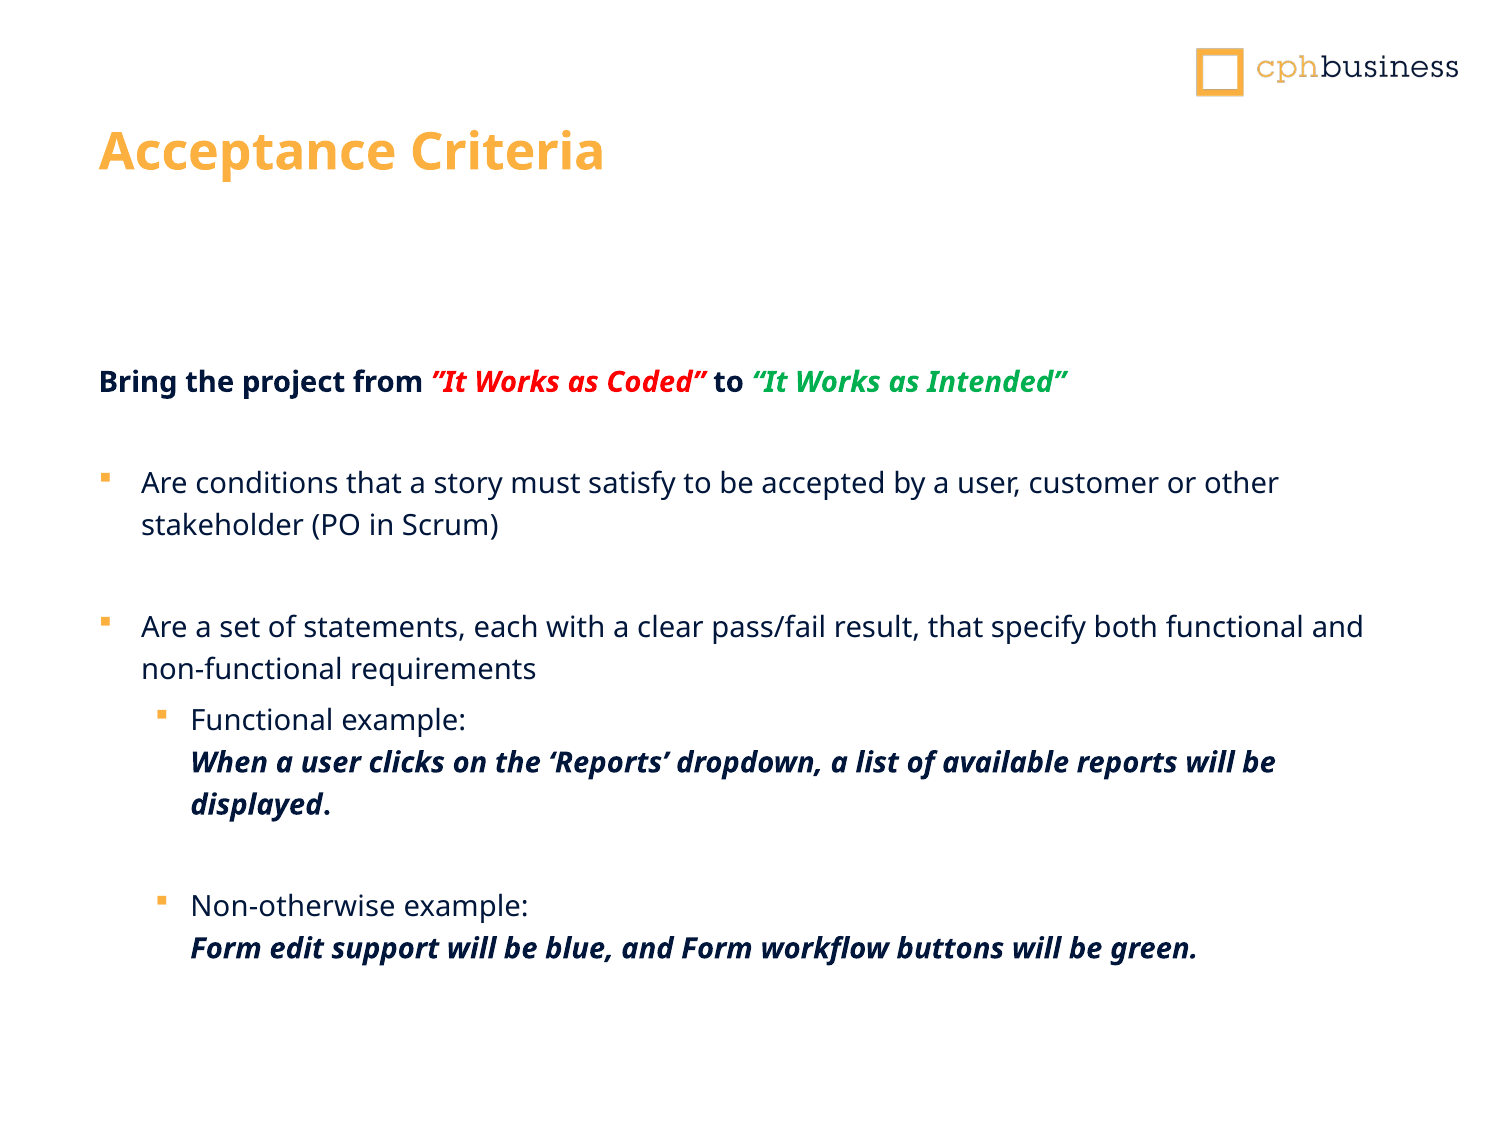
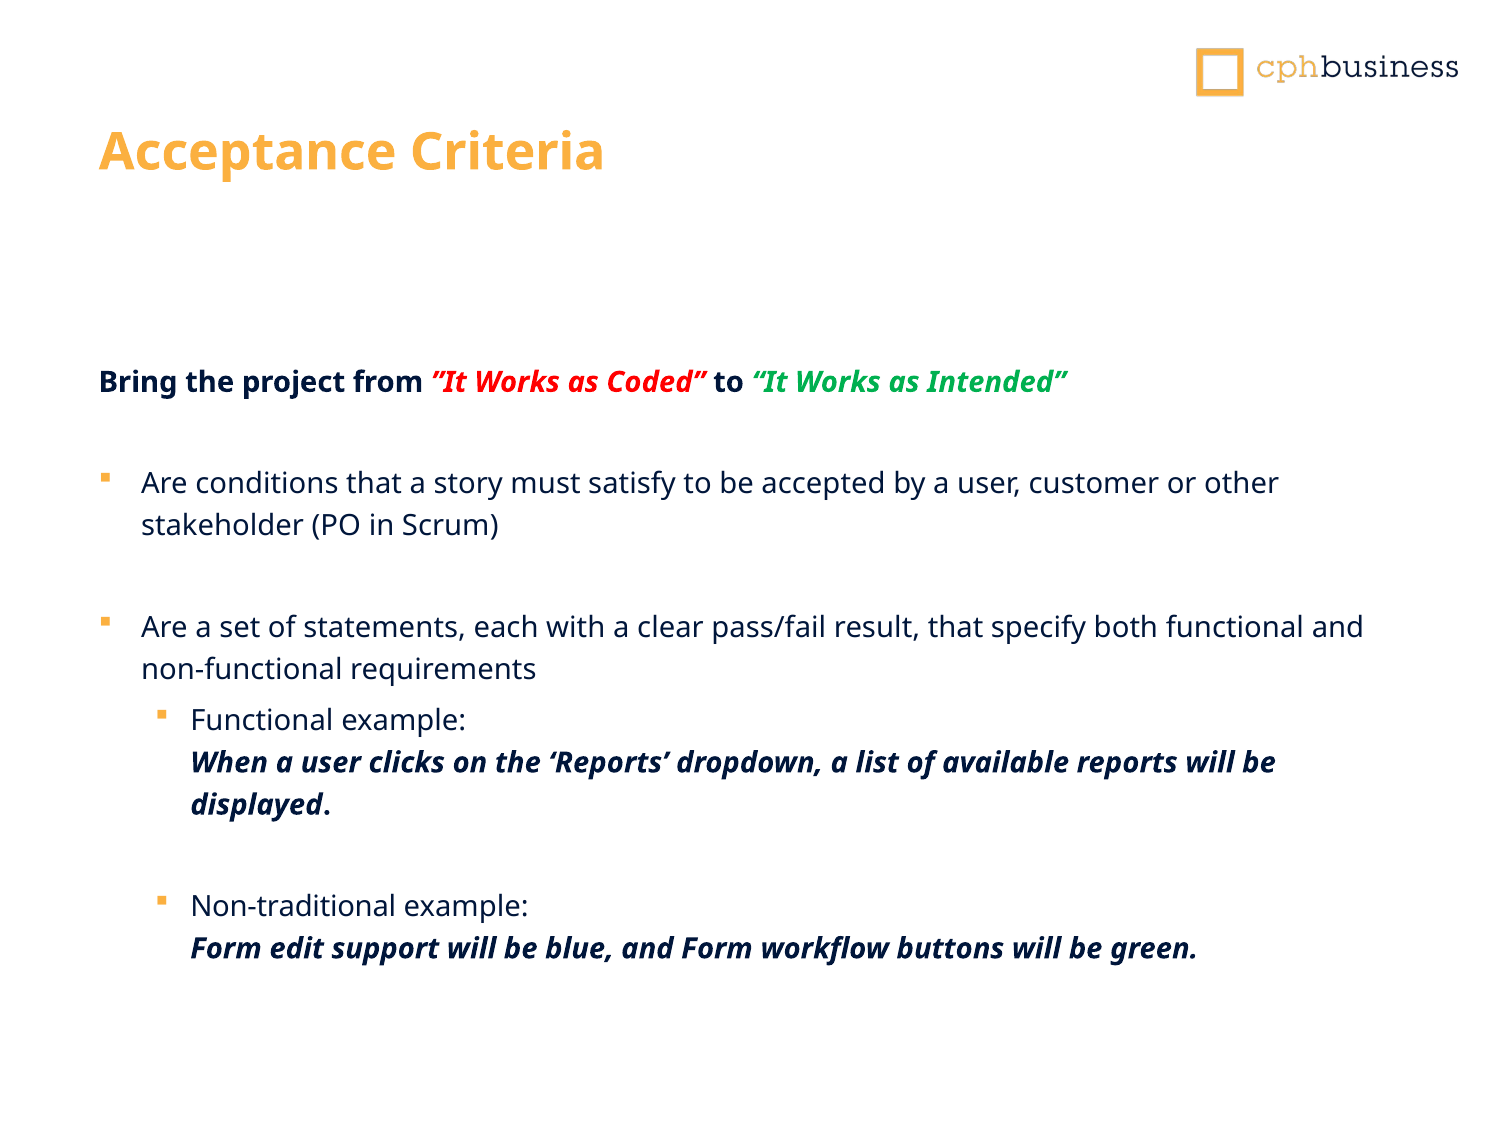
Non-otherwise: Non-otherwise -> Non-traditional
